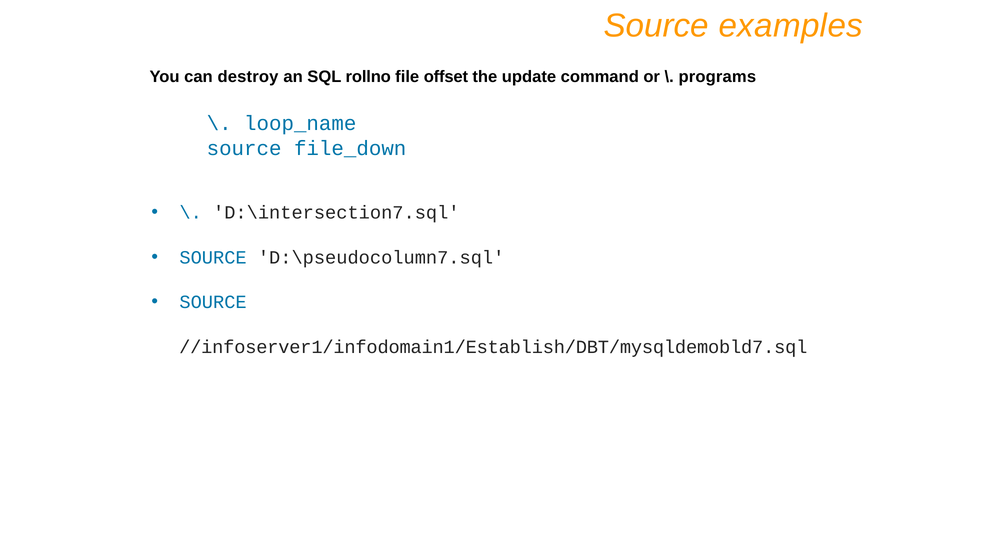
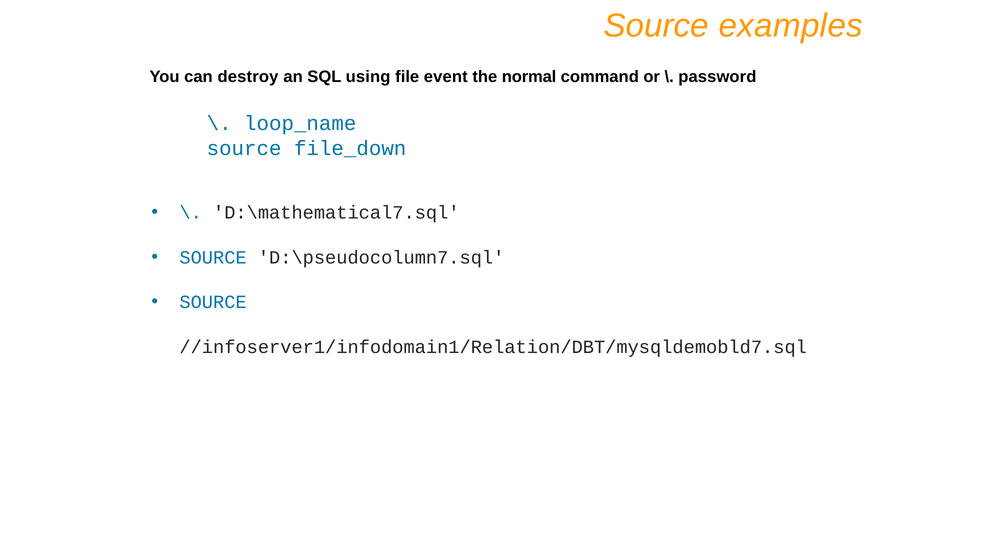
rollno: rollno -> using
offset: offset -> event
update: update -> normal
programs: programs -> password
D:\intersection7.sql: D:\intersection7.sql -> D:\mathematical7.sql
//infoserver1/infodomain1/Establish/DBT/mysqldemobld7.sql: //infoserver1/infodomain1/Establish/DBT/mysqldemobld7.sql -> //infoserver1/infodomain1/Relation/DBT/mysqldemobld7.sql
